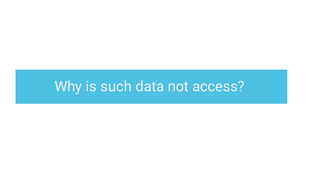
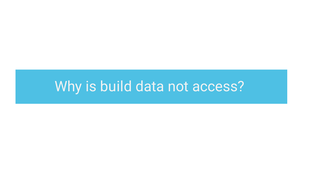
such: such -> build
